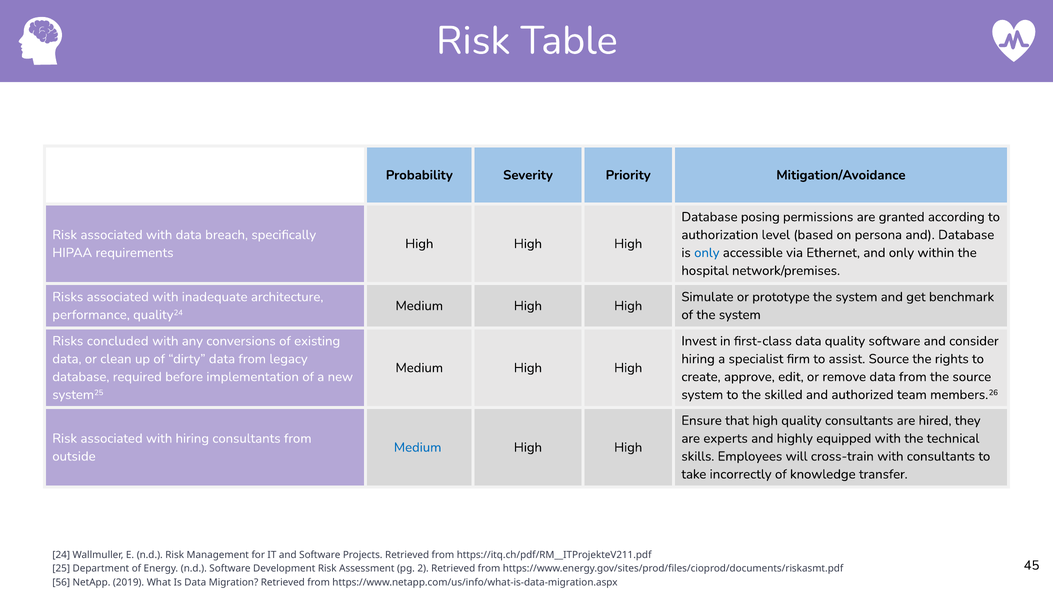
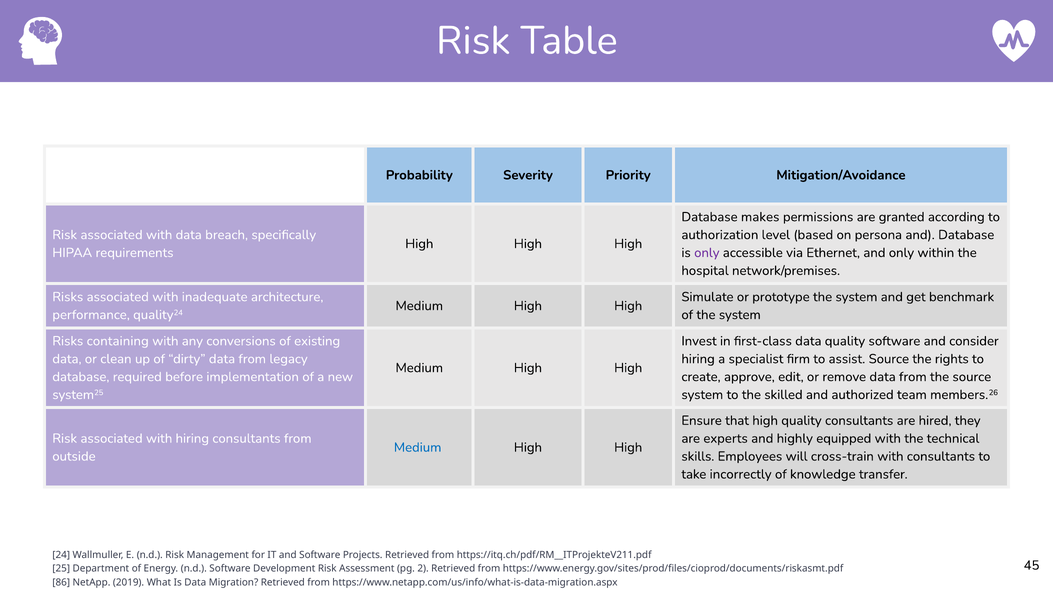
posing: posing -> makes
only at (707, 253) colour: blue -> purple
concluded: concluded -> containing
56: 56 -> 86
